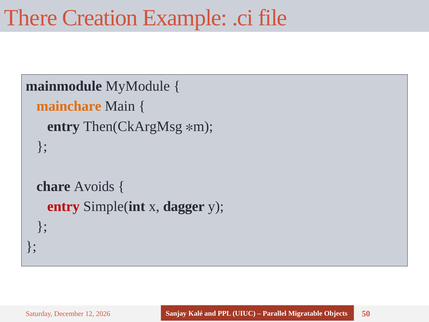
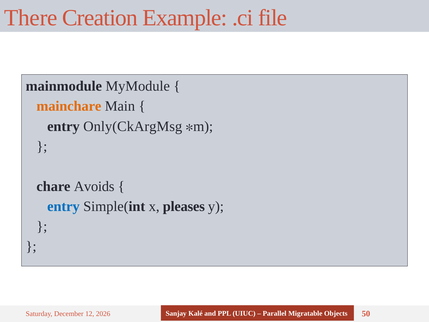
Then(CkArgMsg: Then(CkArgMsg -> Only(CkArgMsg
entry at (63, 206) colour: red -> blue
dagger: dagger -> pleases
